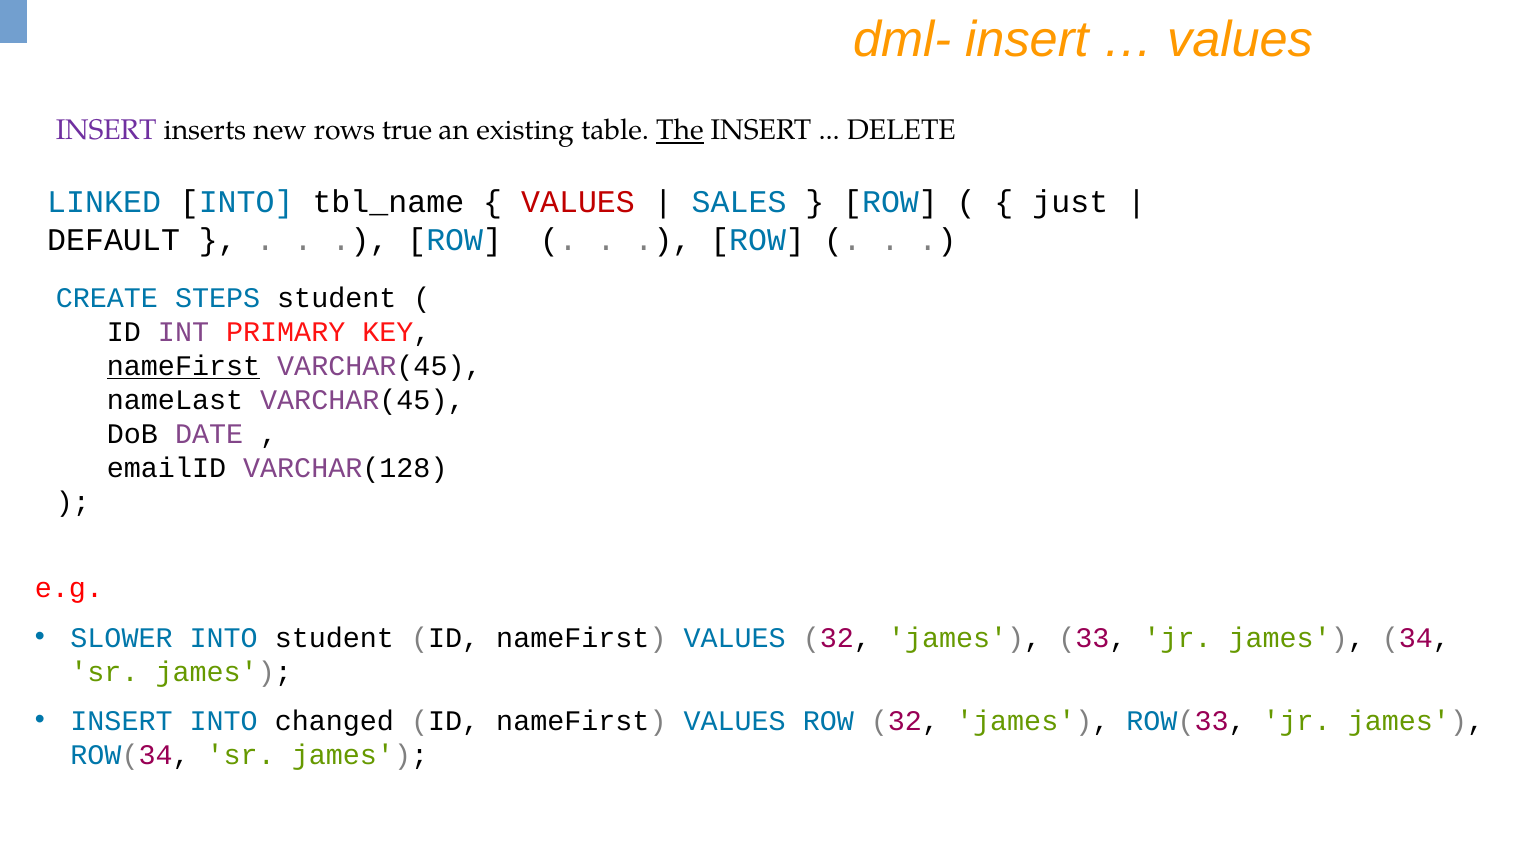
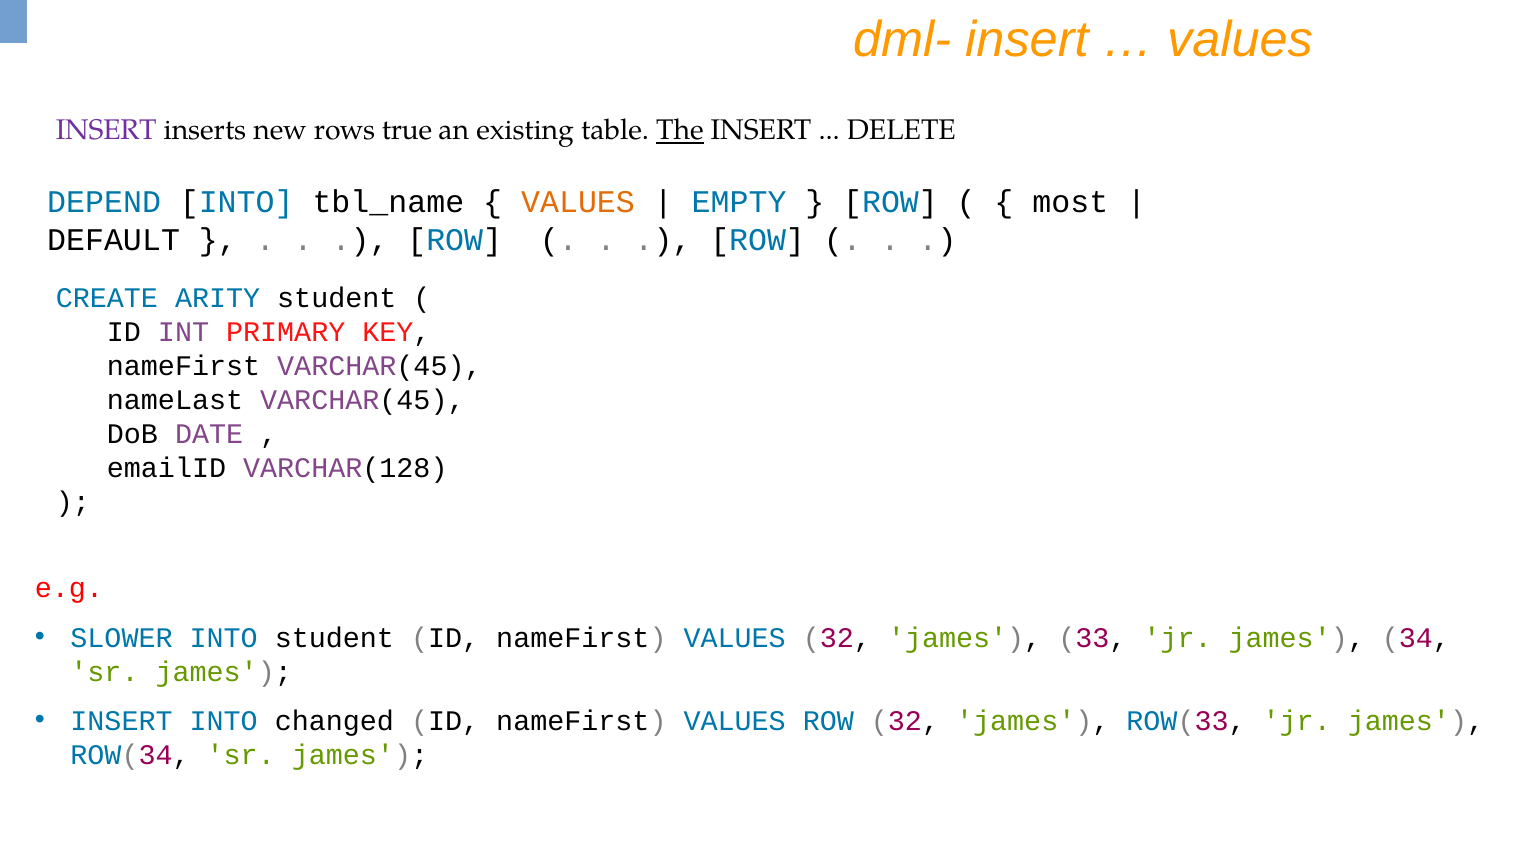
LINKED: LINKED -> DEPEND
VALUES at (578, 202) colour: red -> orange
SALES: SALES -> EMPTY
just: just -> most
STEPS: STEPS -> ARITY
nameFirst at (184, 367) underline: present -> none
